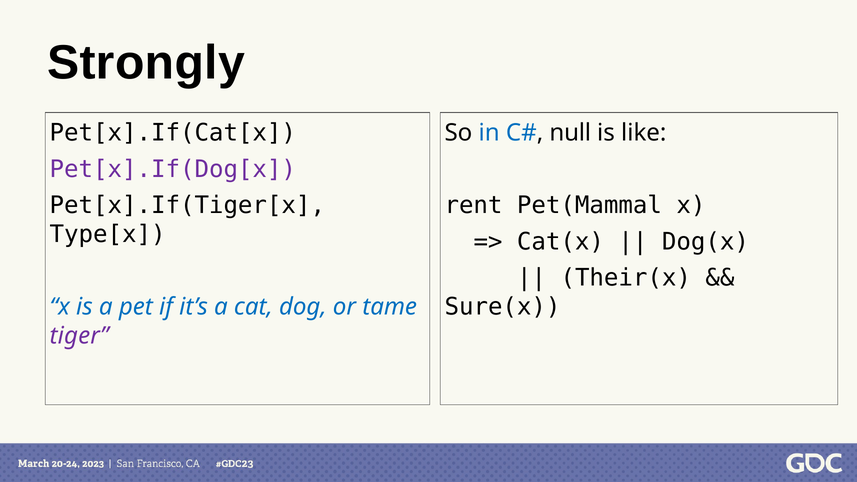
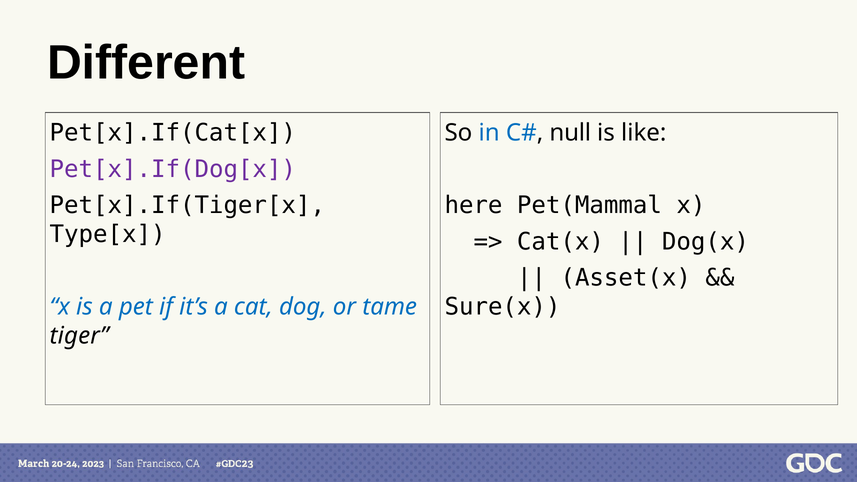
Strongly: Strongly -> Different
rent: rent -> here
Their(x: Their(x -> Asset(x
tiger colour: purple -> black
